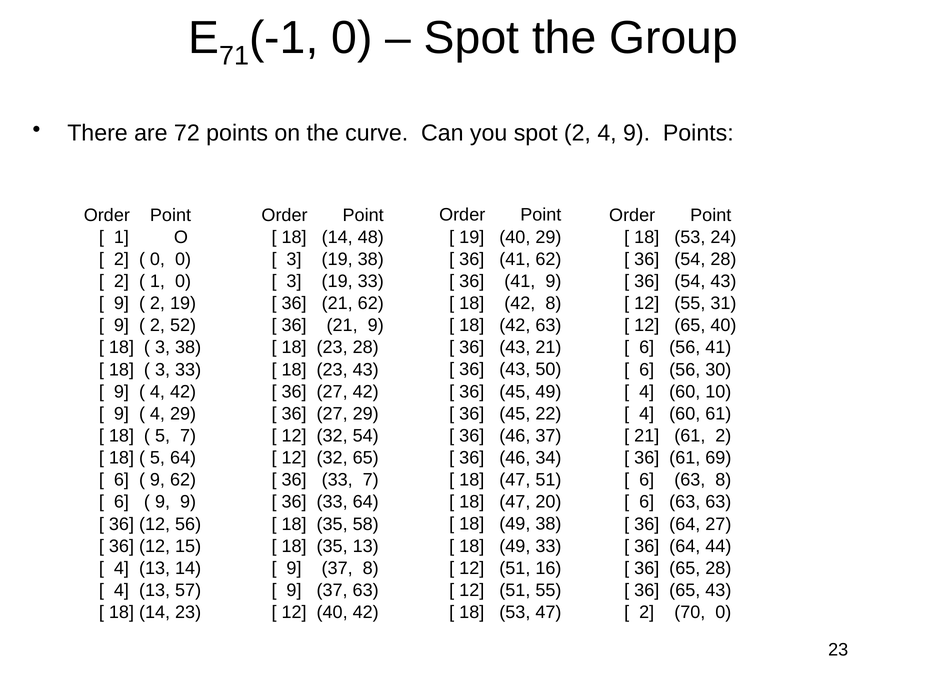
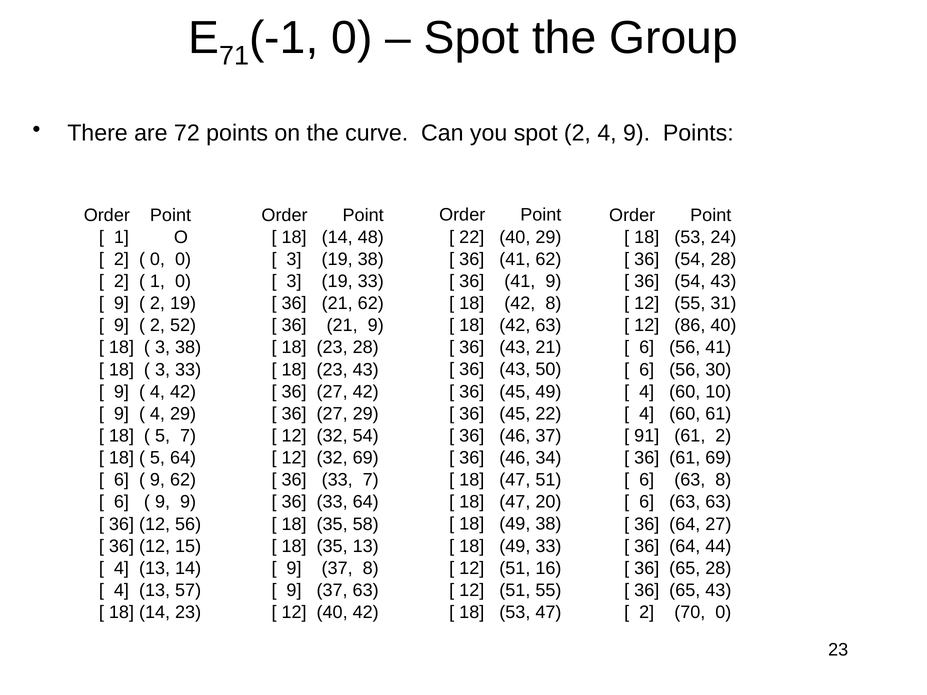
19 at (472, 237): 19 -> 22
12 65: 65 -> 86
21 at (647, 436): 21 -> 91
32 65: 65 -> 69
